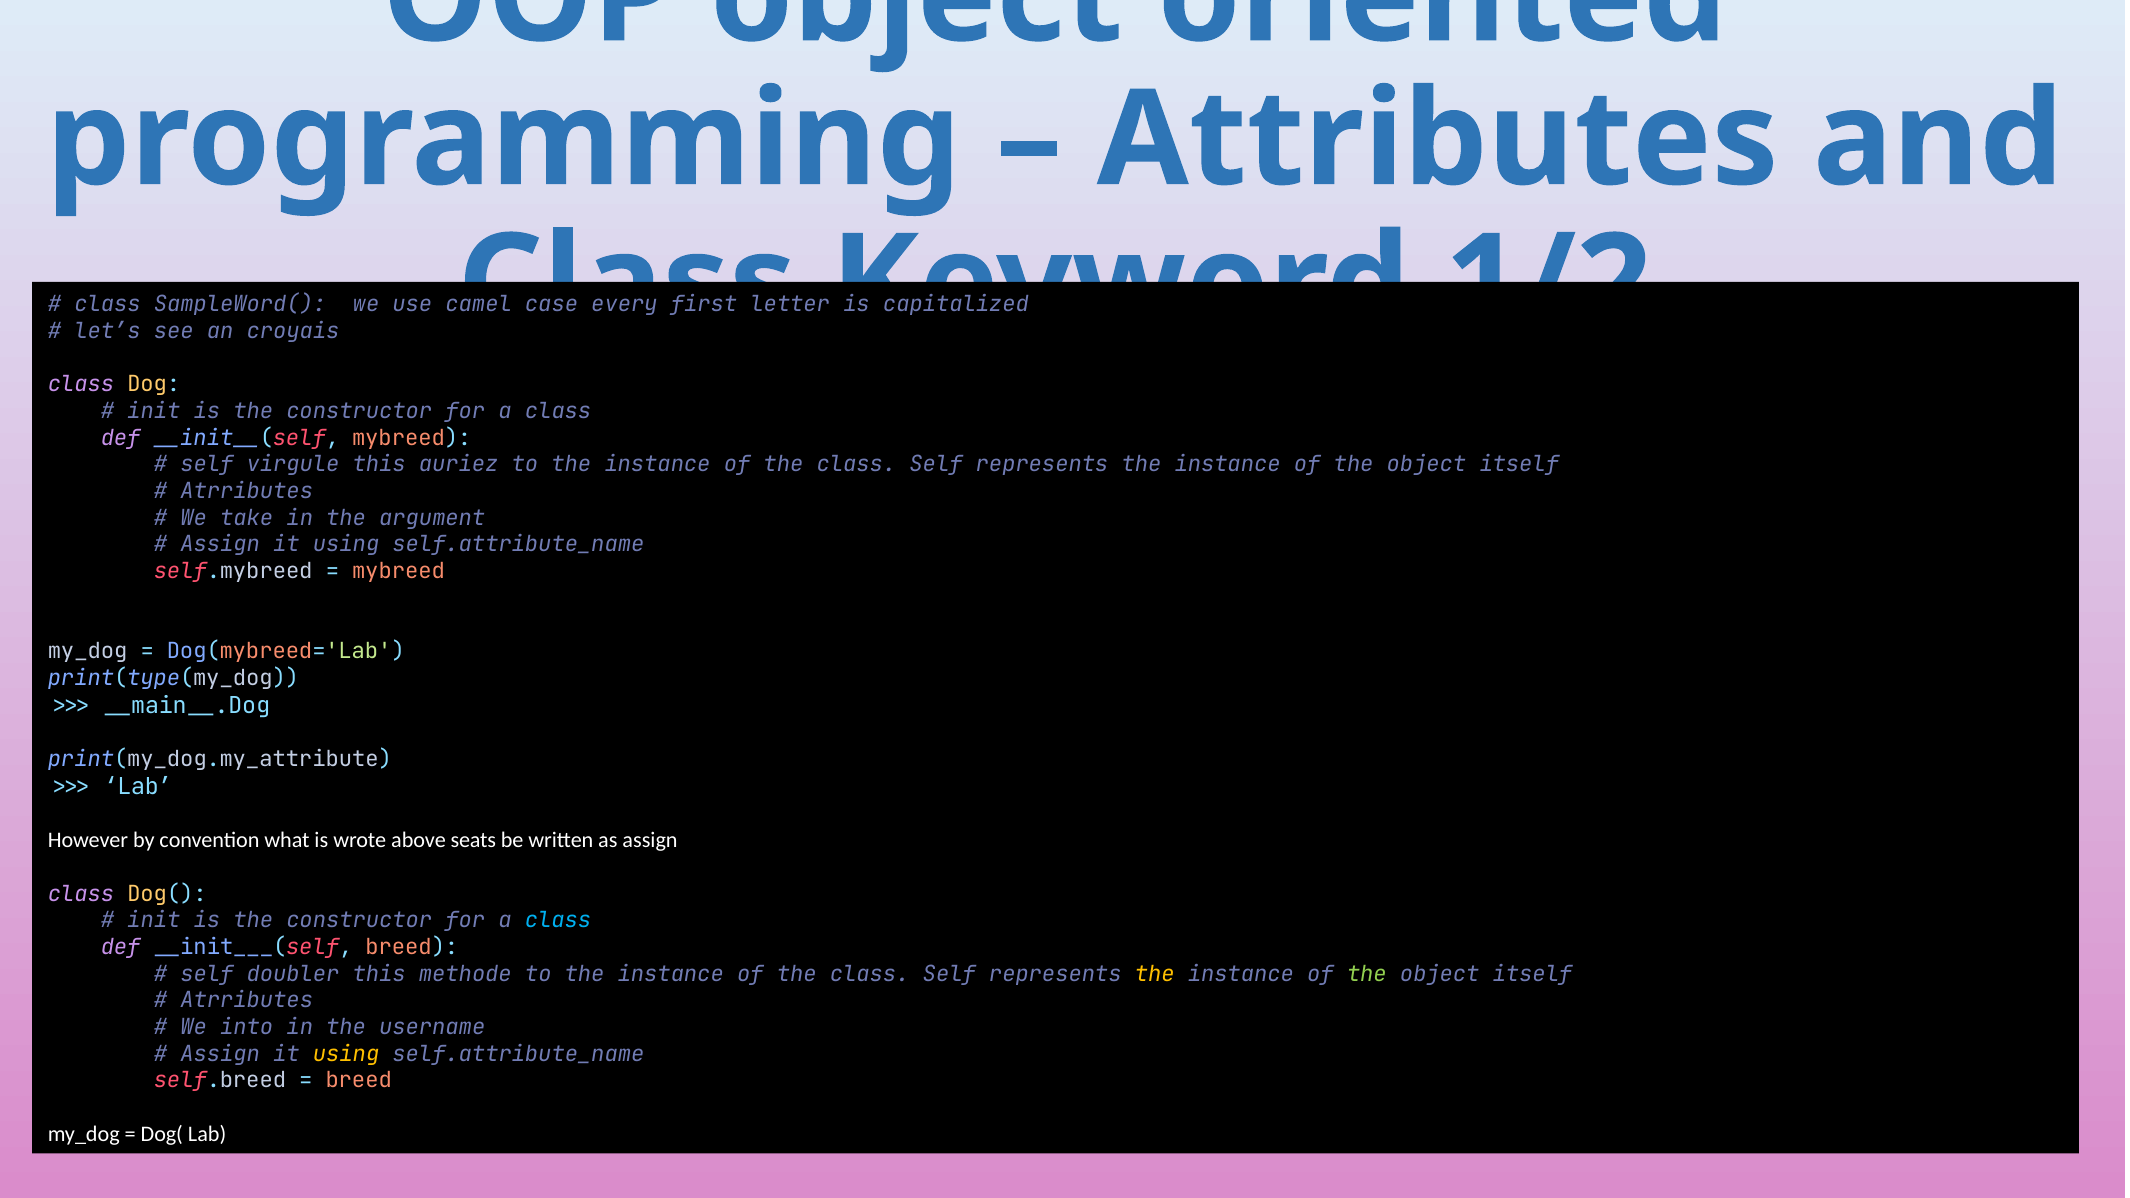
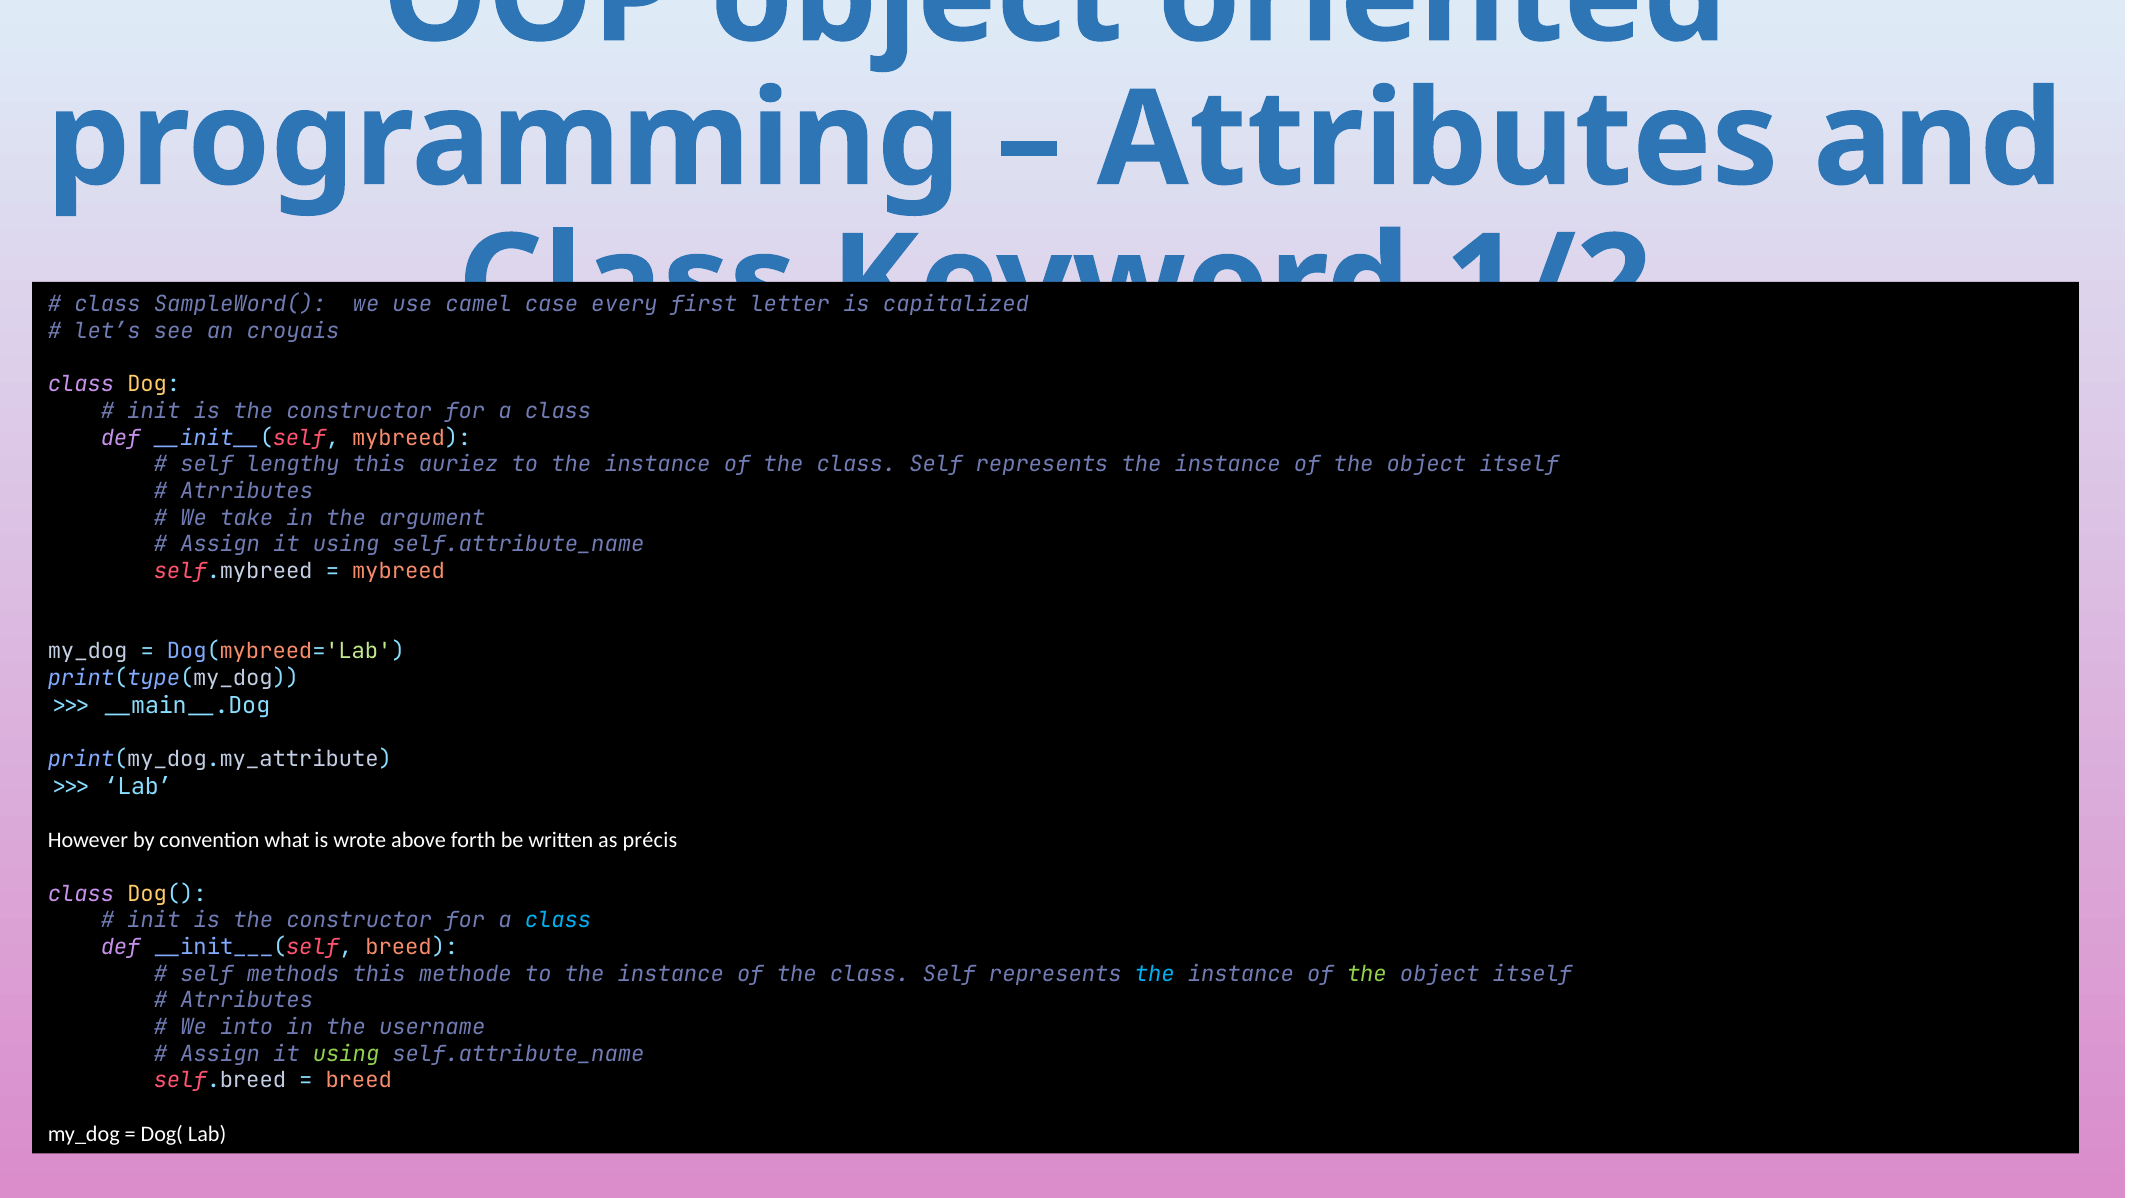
virgule: virgule -> lengthy
seats: seats -> forth
as assign: assign -> précis
doubler: doubler -> methods
the at (1155, 974) colour: yellow -> light blue
using at (346, 1054) colour: yellow -> light green
